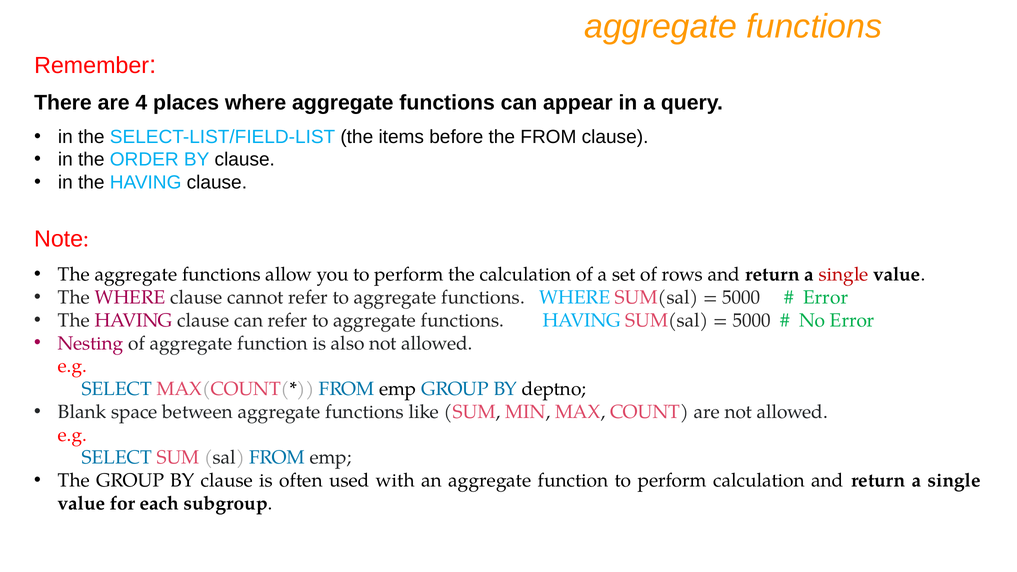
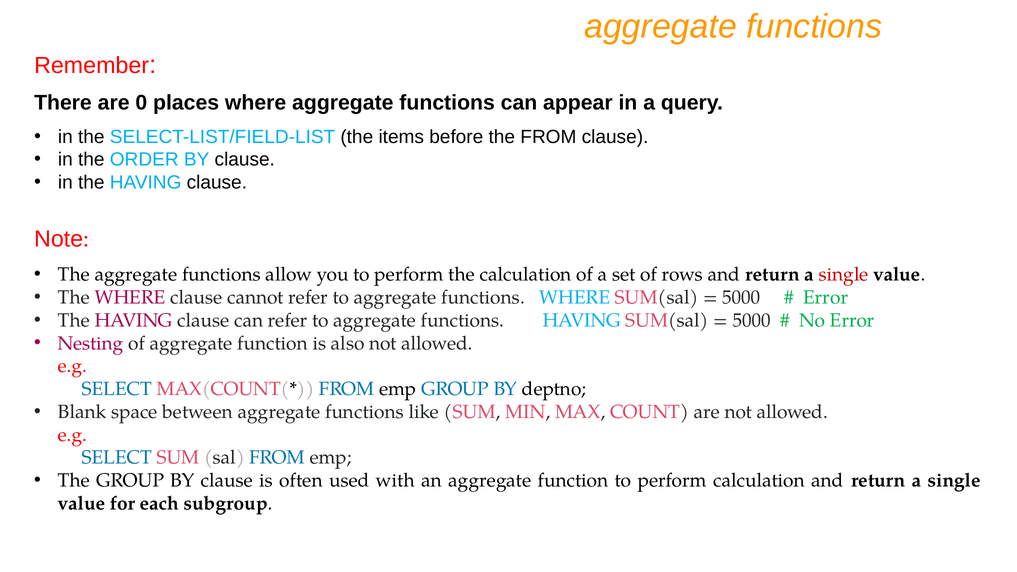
4: 4 -> 0
